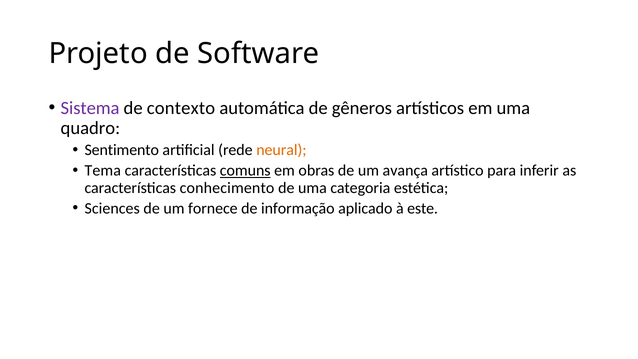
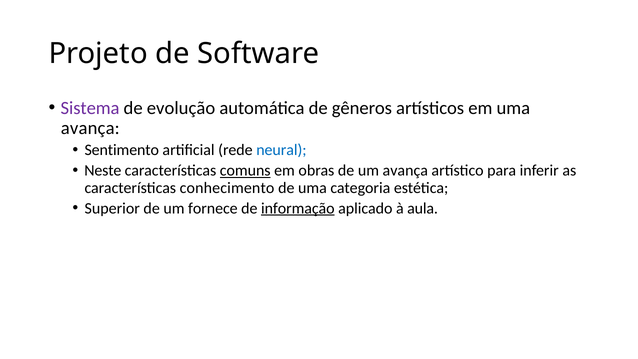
contexto: contexto -> evolução
quadro at (90, 128): quadro -> avança
neural colour: orange -> blue
Tema: Tema -> Neste
Sciences: Sciences -> Superior
informação underline: none -> present
este: este -> aula
